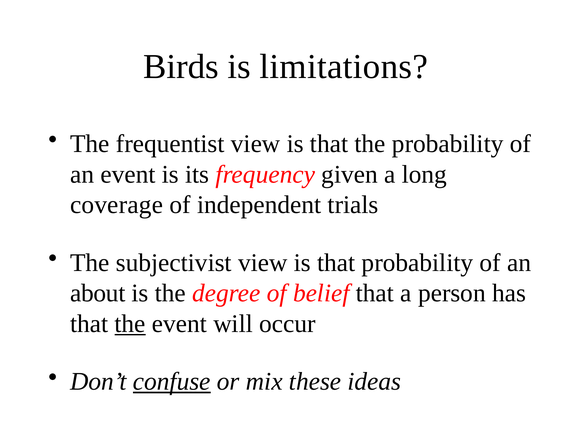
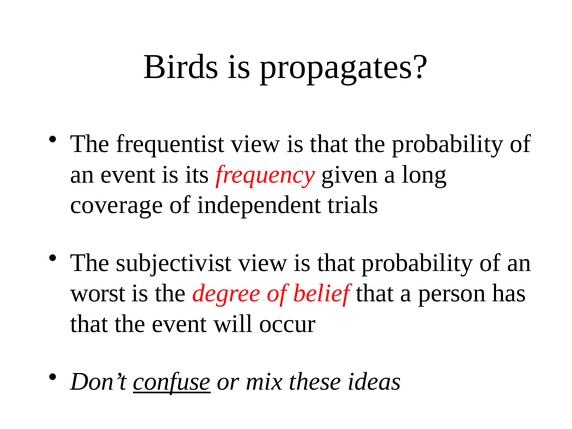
limitations: limitations -> propagates
about: about -> worst
the at (130, 324) underline: present -> none
